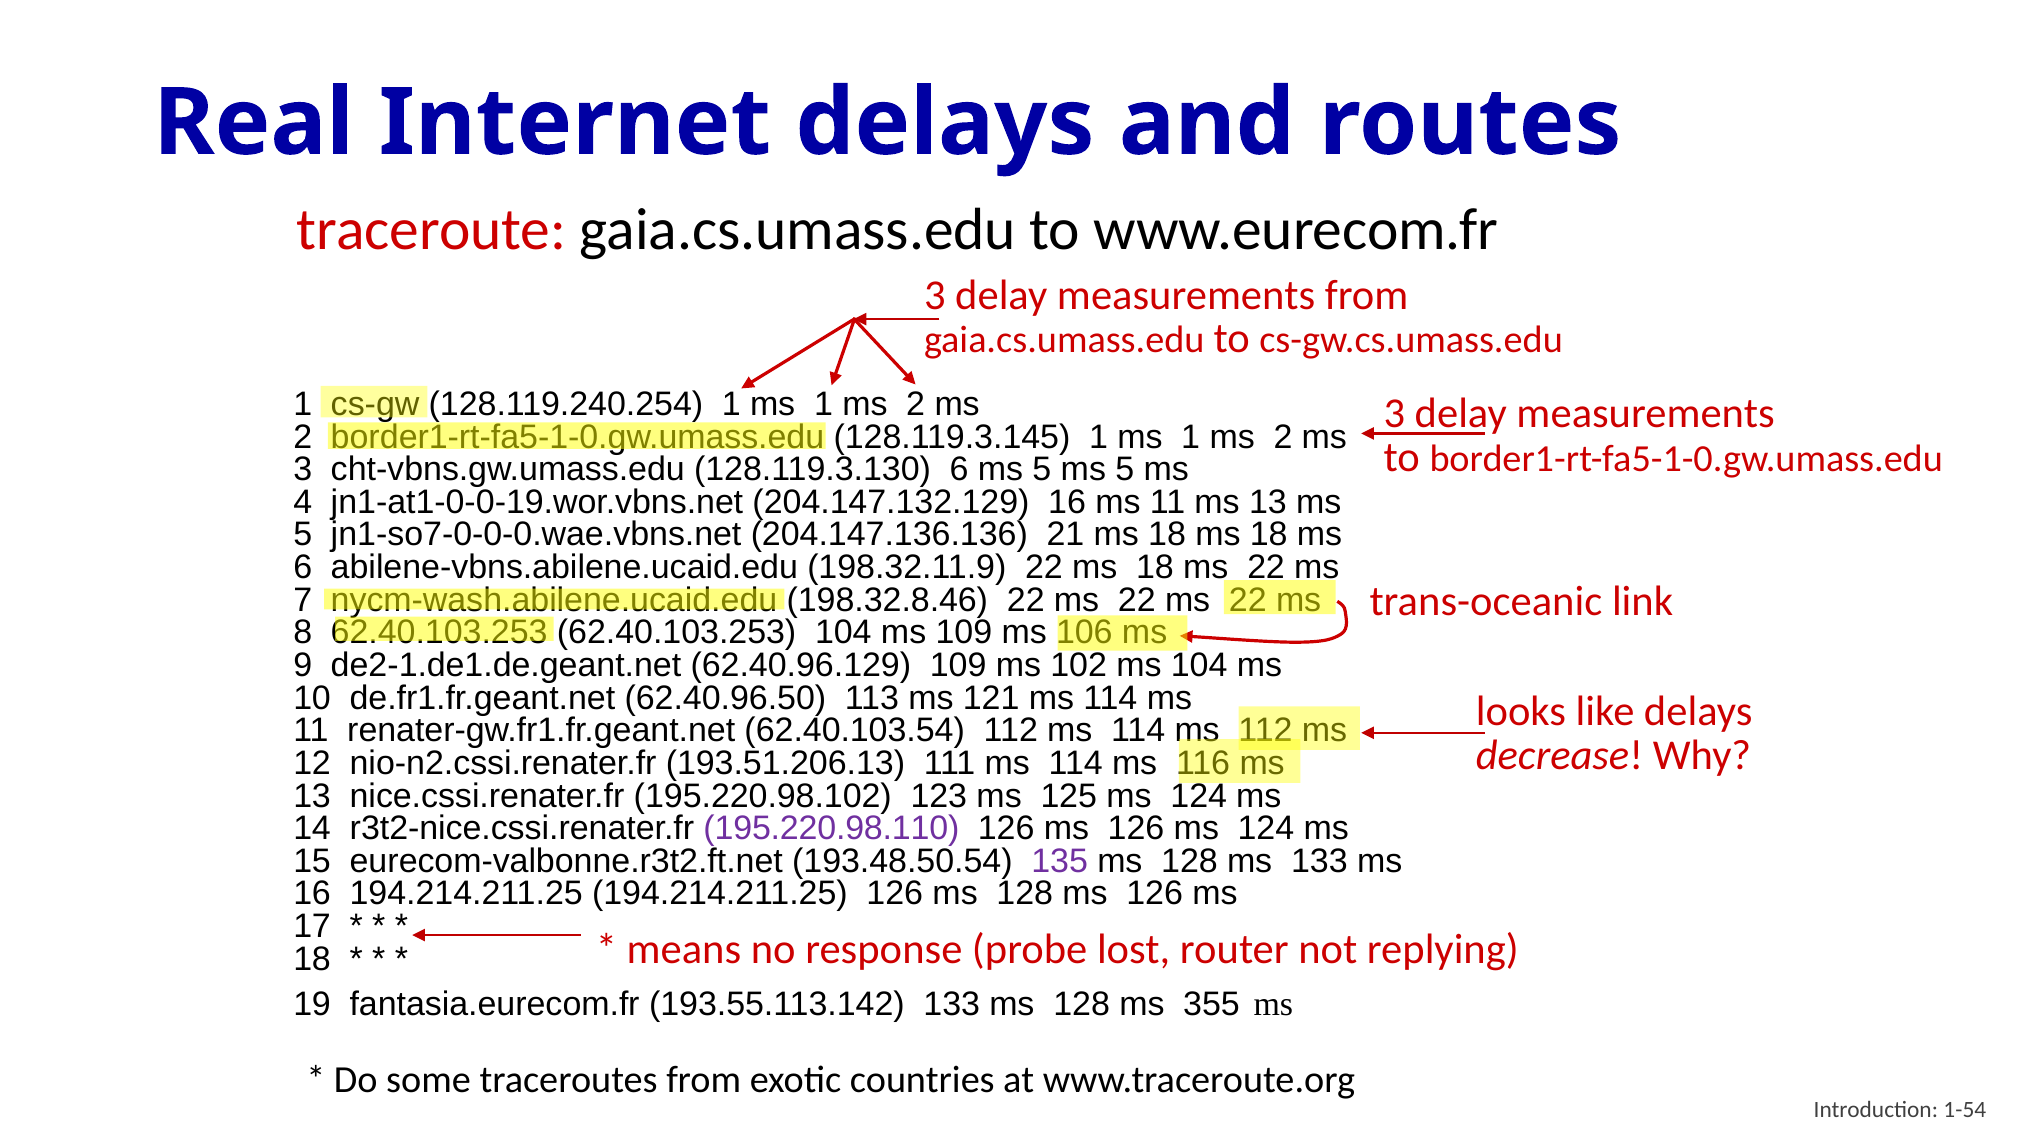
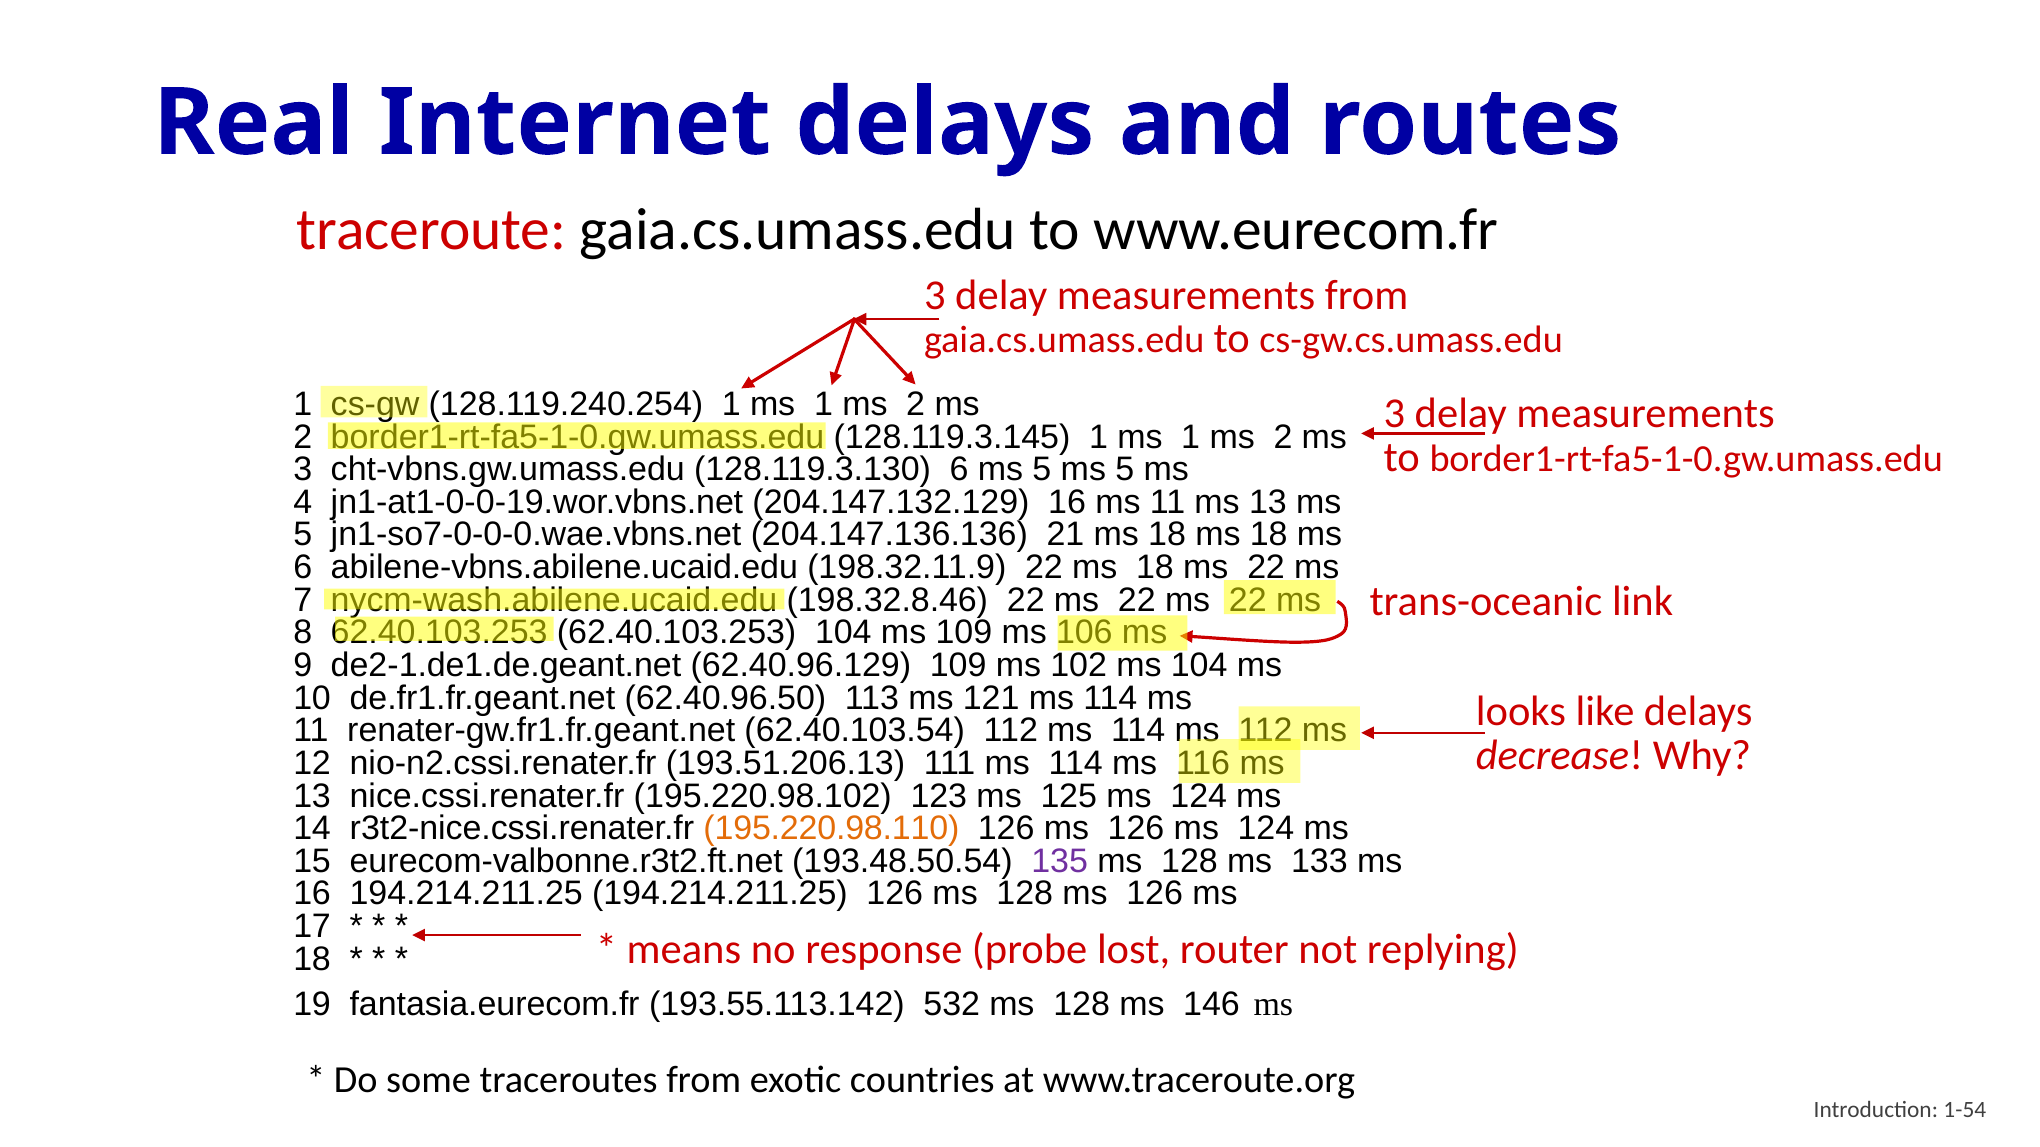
195.220.98.110 colour: purple -> orange
193.55.113.142 133: 133 -> 532
355: 355 -> 146
